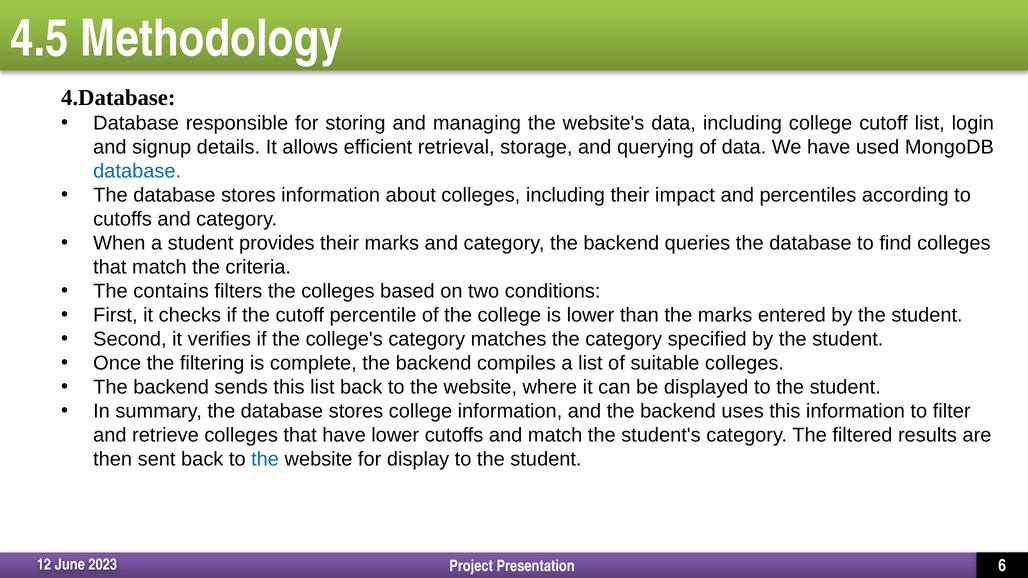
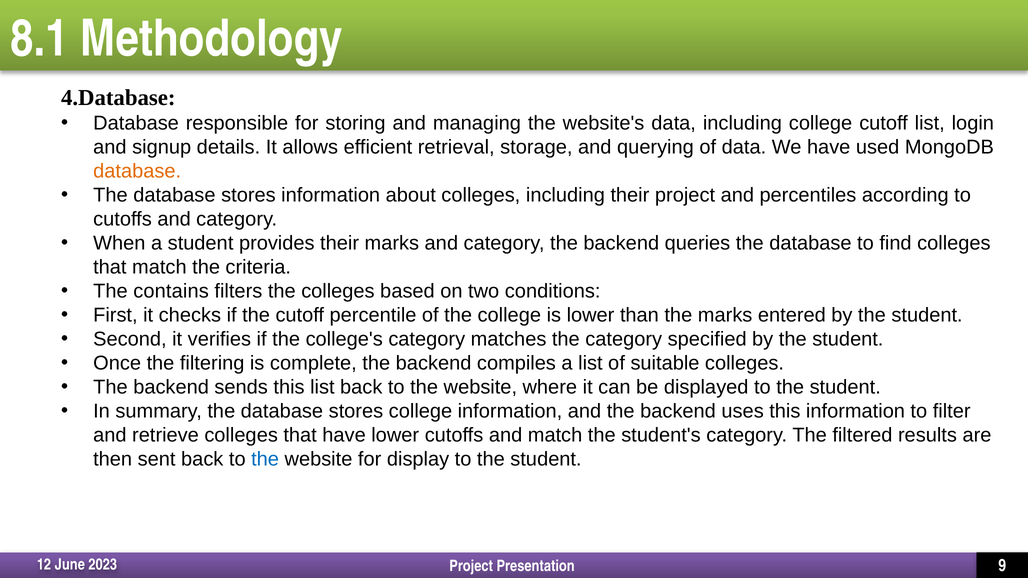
4.5: 4.5 -> 8.1
database at (137, 171) colour: blue -> orange
their impact: impact -> project
6: 6 -> 9
